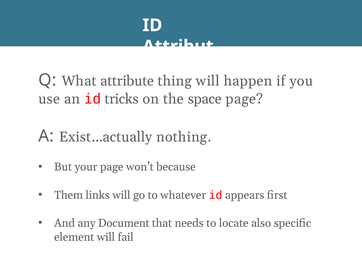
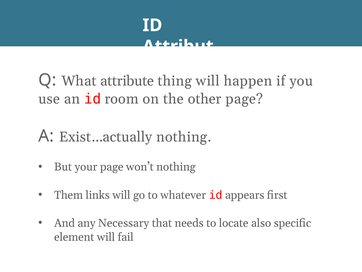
tricks: tricks -> room
space: space -> other
won’t because: because -> nothing
Document: Document -> Necessary
